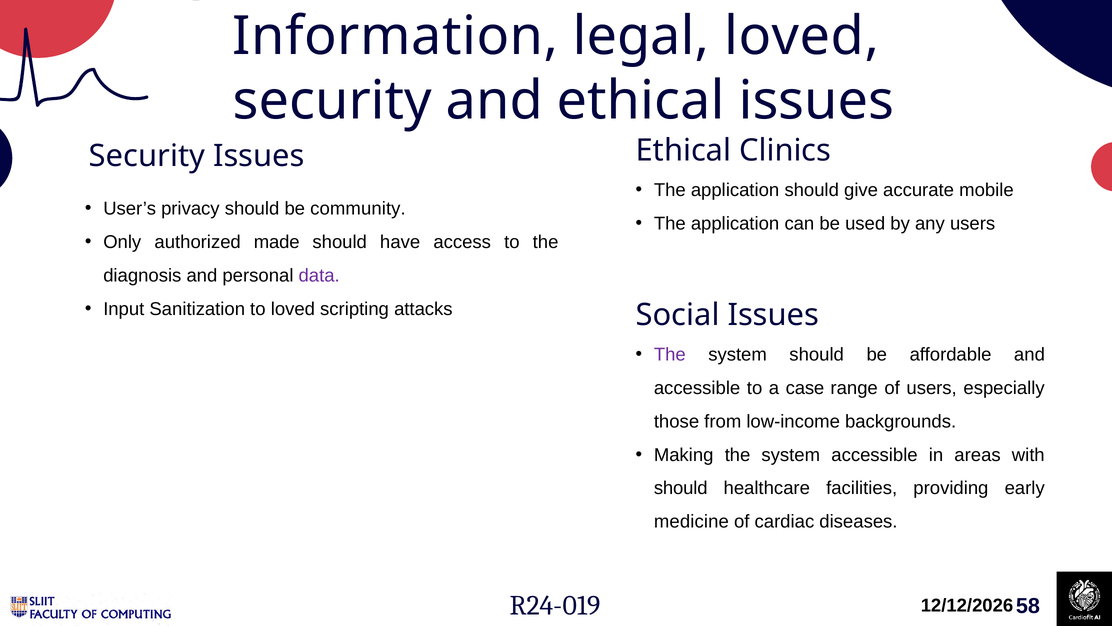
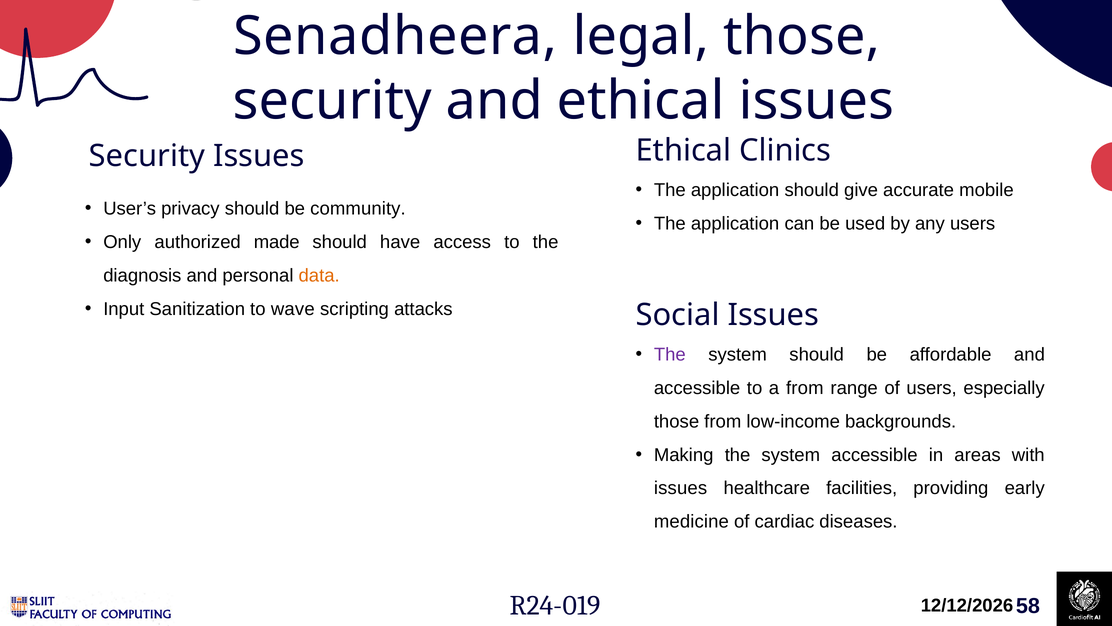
Information: Information -> Senadheera
legal loved: loved -> those
data colour: purple -> orange
to loved: loved -> wave
a case: case -> from
should at (681, 488): should -> issues
